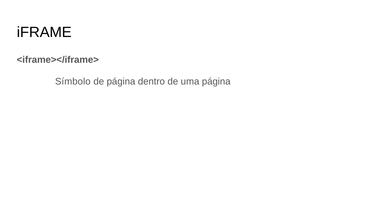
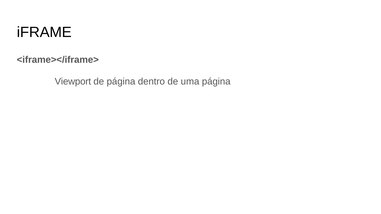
Símbolo: Símbolo -> Viewport
